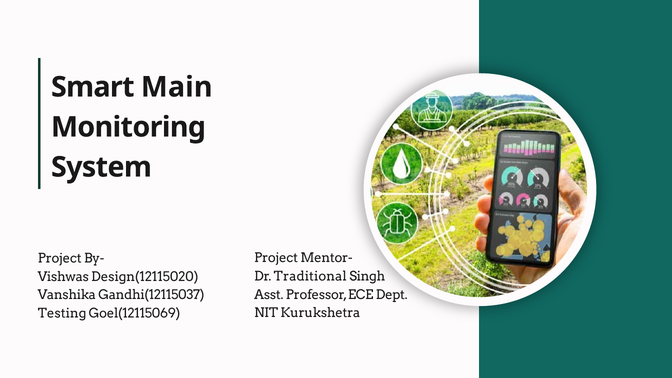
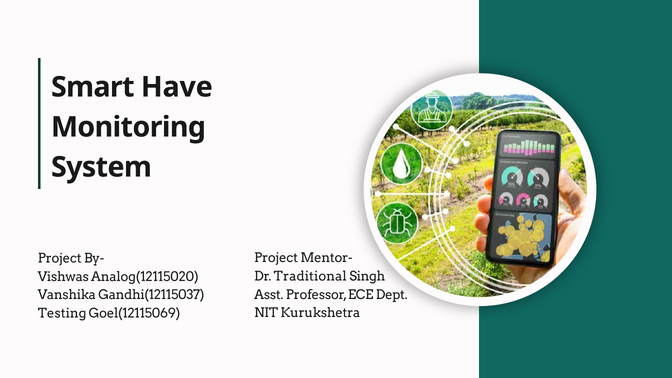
Main: Main -> Have
Design(12115020: Design(12115020 -> Analog(12115020
